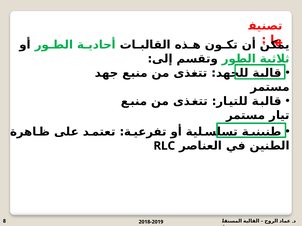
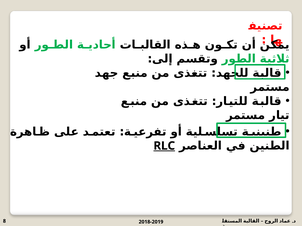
RLC underline: none -> present
